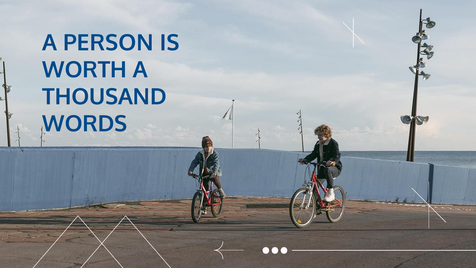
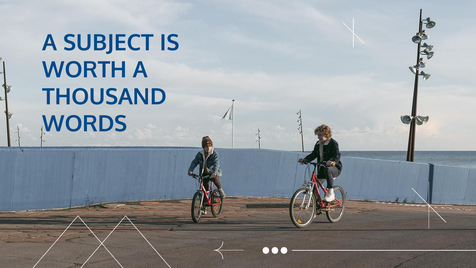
PERSON: PERSON -> SUBJECT
